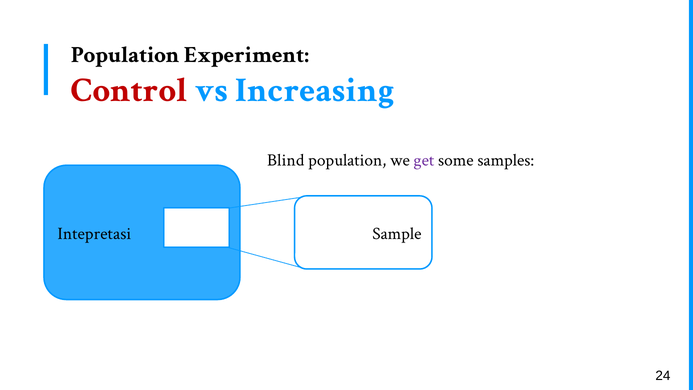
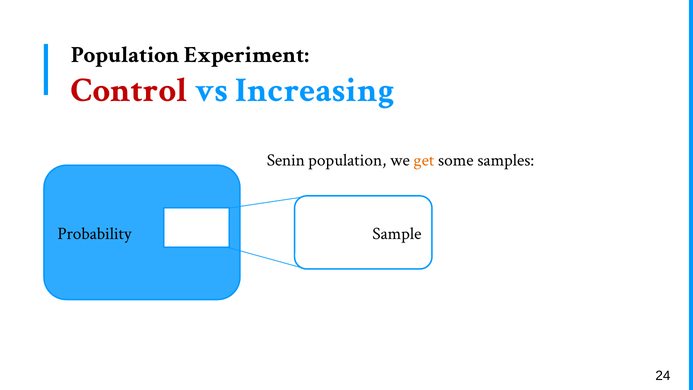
Blind: Blind -> Senin
get colour: purple -> orange
Intepretasi: Intepretasi -> Probability
